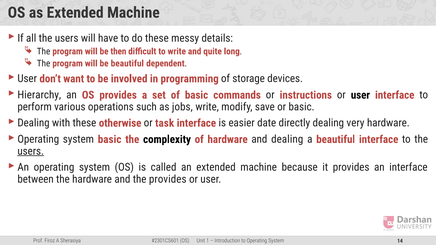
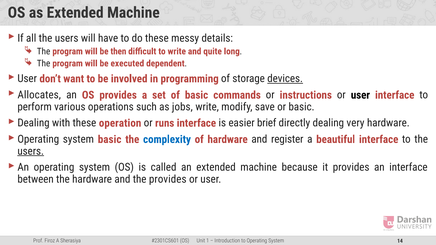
be beautiful: beautiful -> executed
devices underline: none -> present
Hierarchy: Hierarchy -> Allocates
otherwise: otherwise -> operation
task: task -> runs
date: date -> brief
complexity colour: black -> blue
and dealing: dealing -> register
